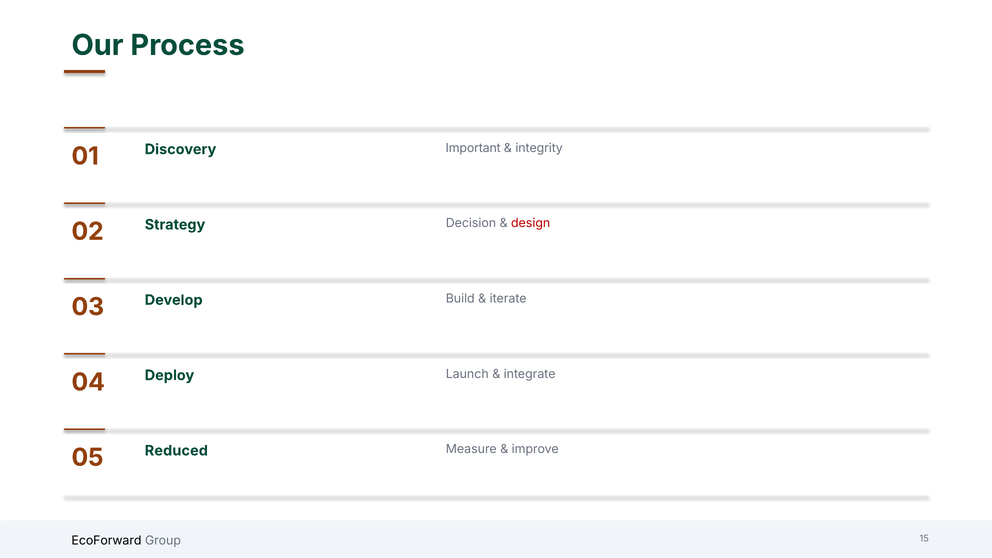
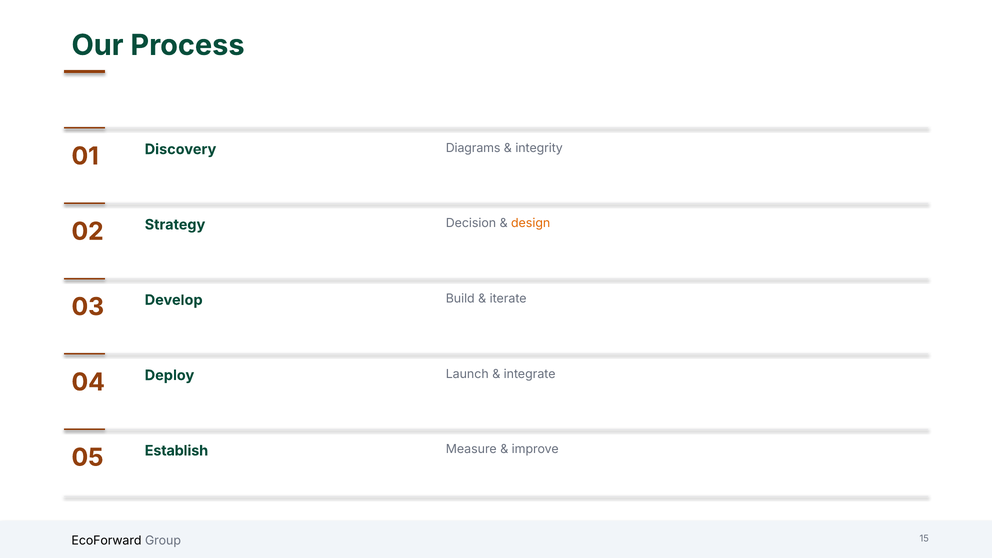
Important: Important -> Diagrams
design colour: red -> orange
Reduced: Reduced -> Establish
